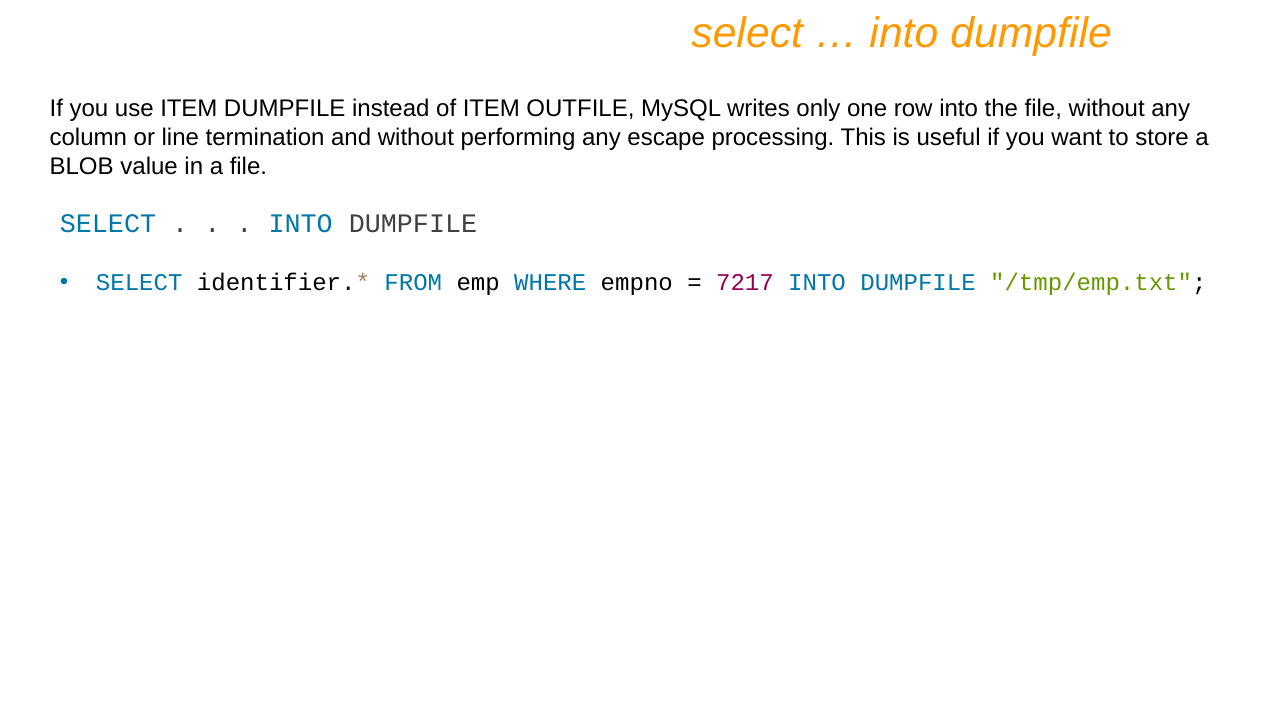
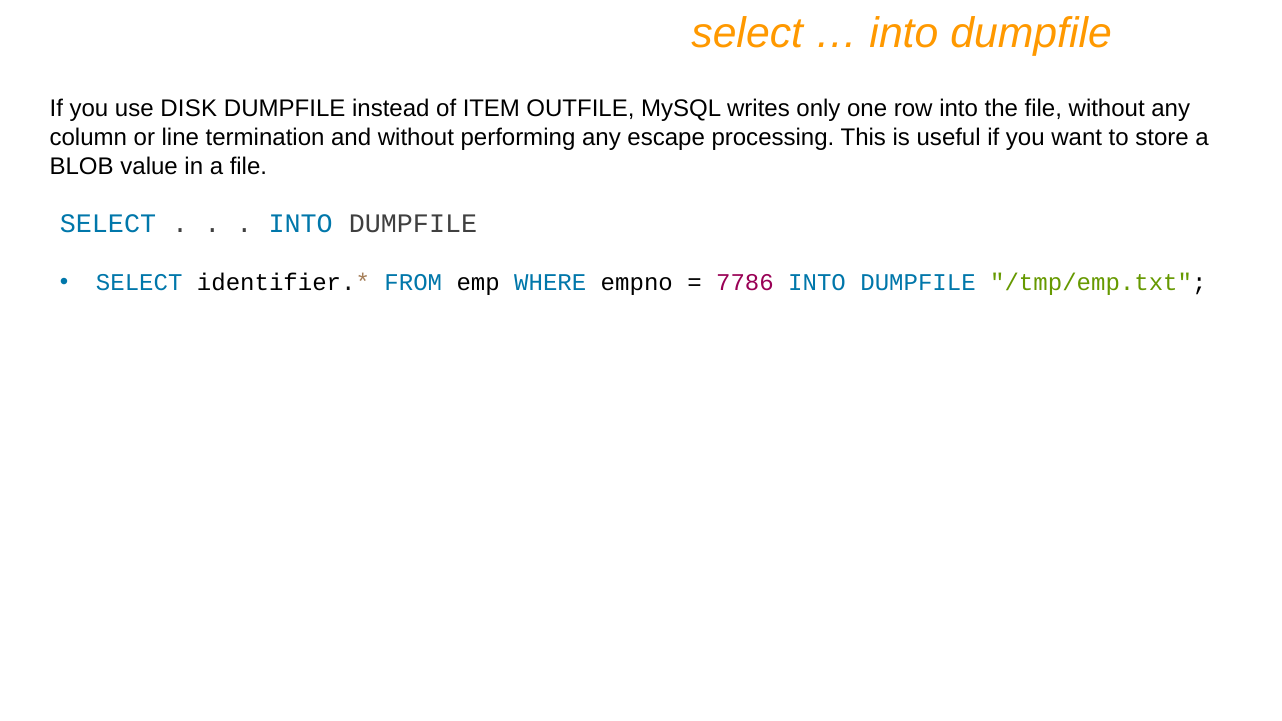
use ITEM: ITEM -> DISK
7217: 7217 -> 7786
